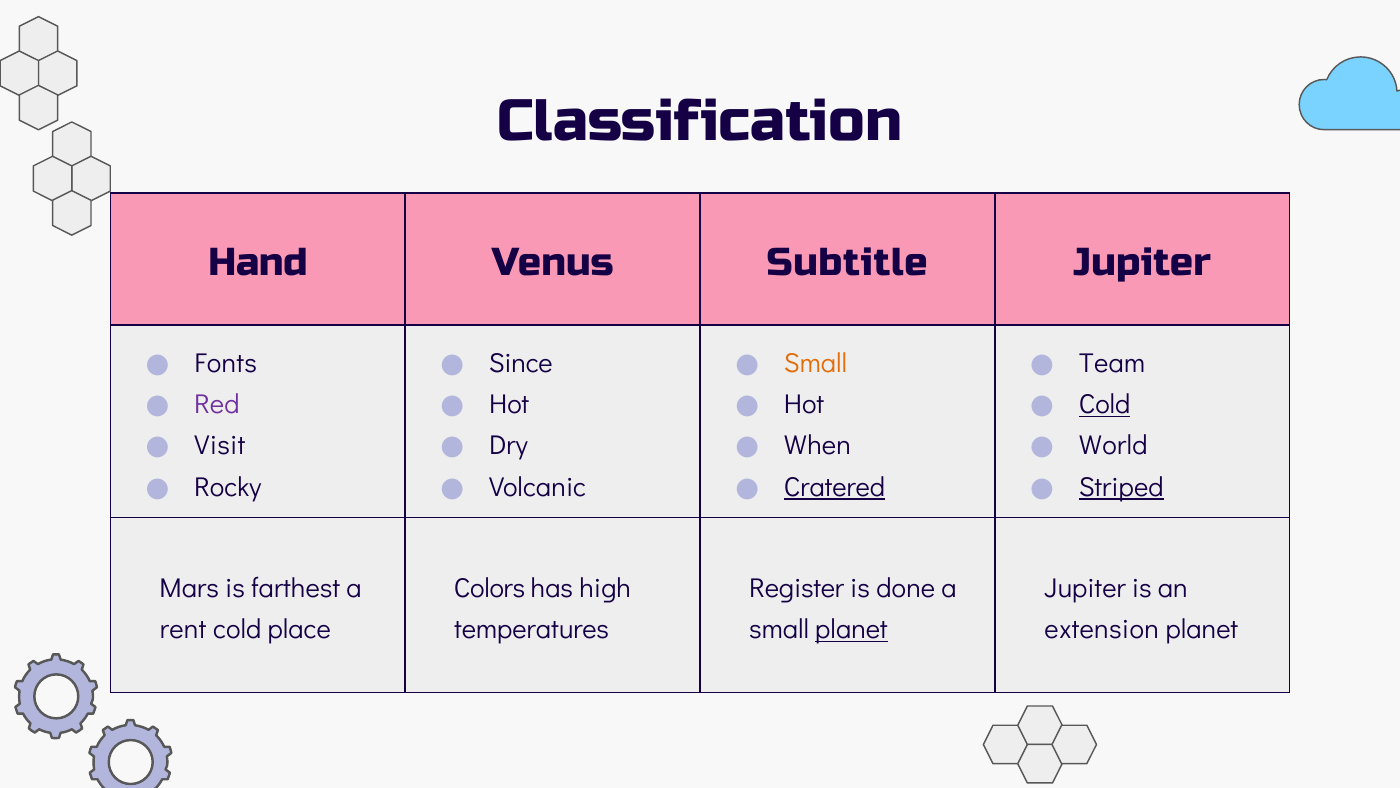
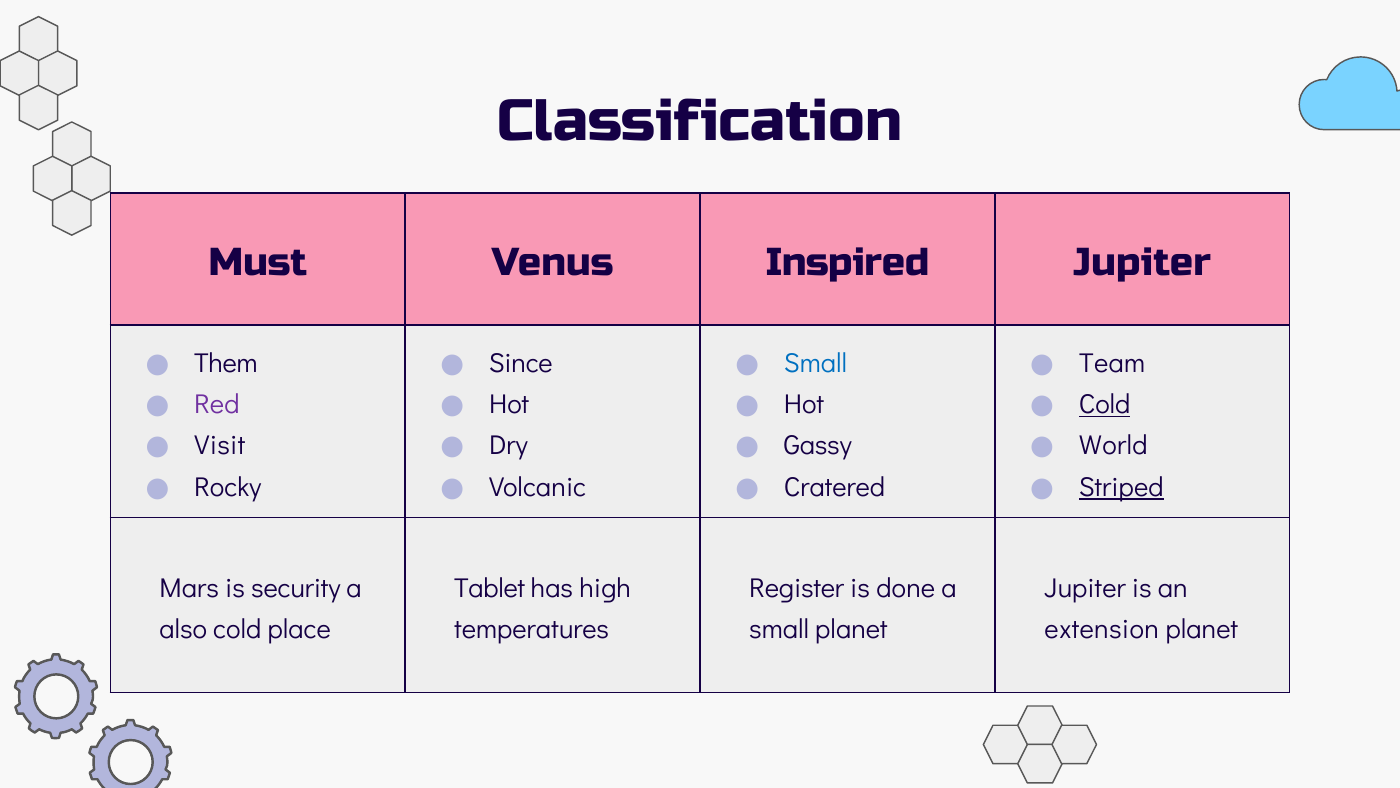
Hand: Hand -> Must
Subtitle: Subtitle -> Inspired
Fonts: Fonts -> Them
Small at (816, 364) colour: orange -> blue
When: When -> Gassy
Cratered underline: present -> none
farthest: farthest -> security
Colors: Colors -> Tablet
rent: rent -> also
planet at (851, 629) underline: present -> none
